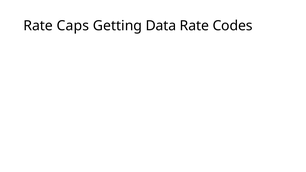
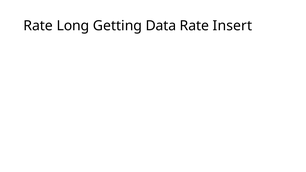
Caps: Caps -> Long
Codes: Codes -> Insert
